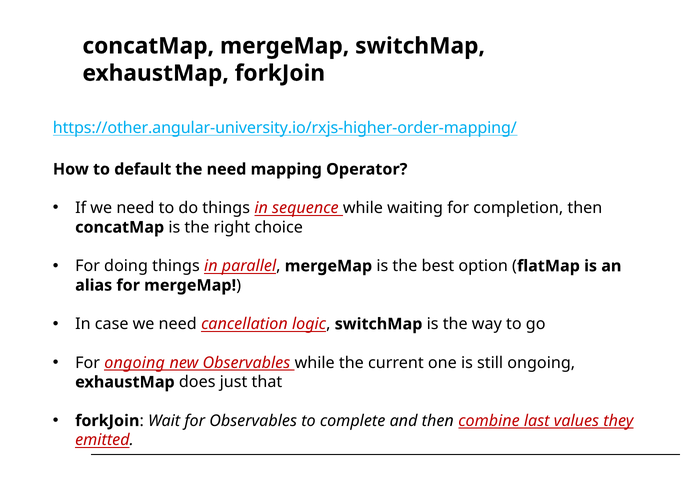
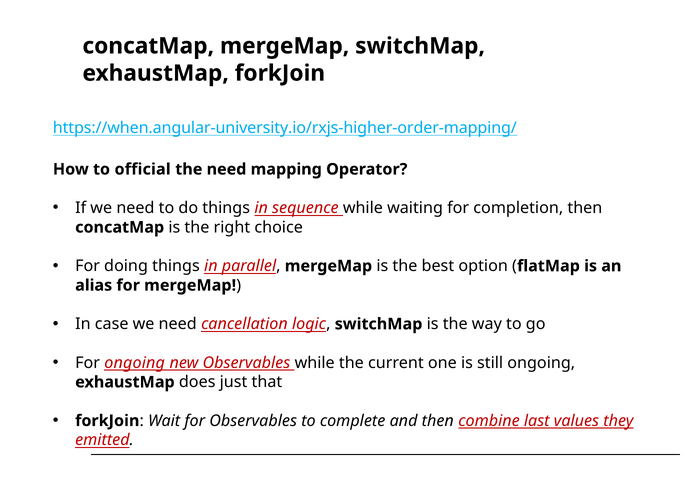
https://other.angular-university.io/rxjs-higher-order-mapping/: https://other.angular-university.io/rxjs-higher-order-mapping/ -> https://when.angular-university.io/rxjs-higher-order-mapping/
default: default -> official
